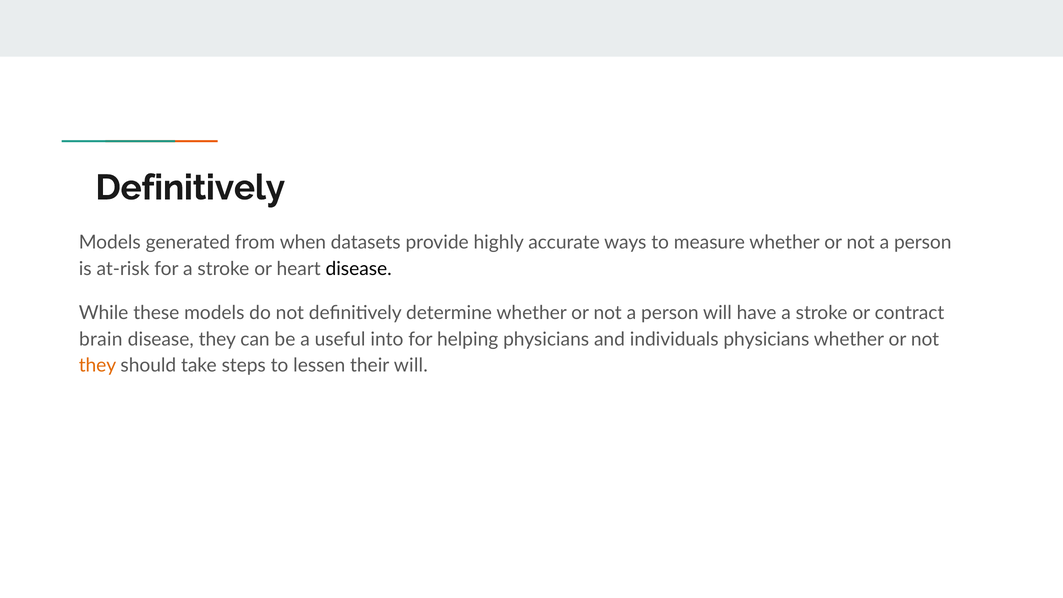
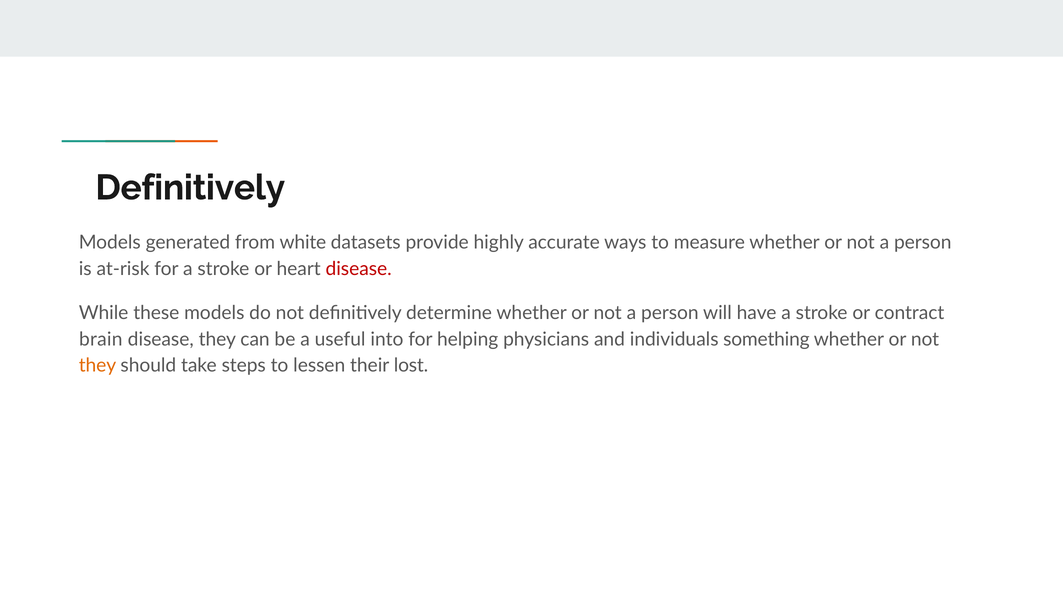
when: when -> white
disease at (359, 269) colour: black -> red
individuals physicians: physicians -> something
their will: will -> lost
